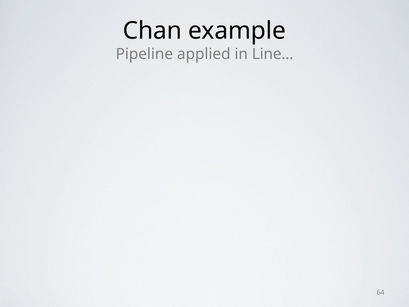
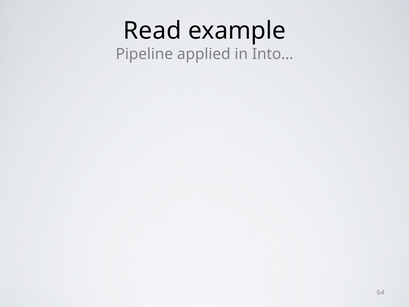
Chan: Chan -> Read
Line…: Line… -> Into…
